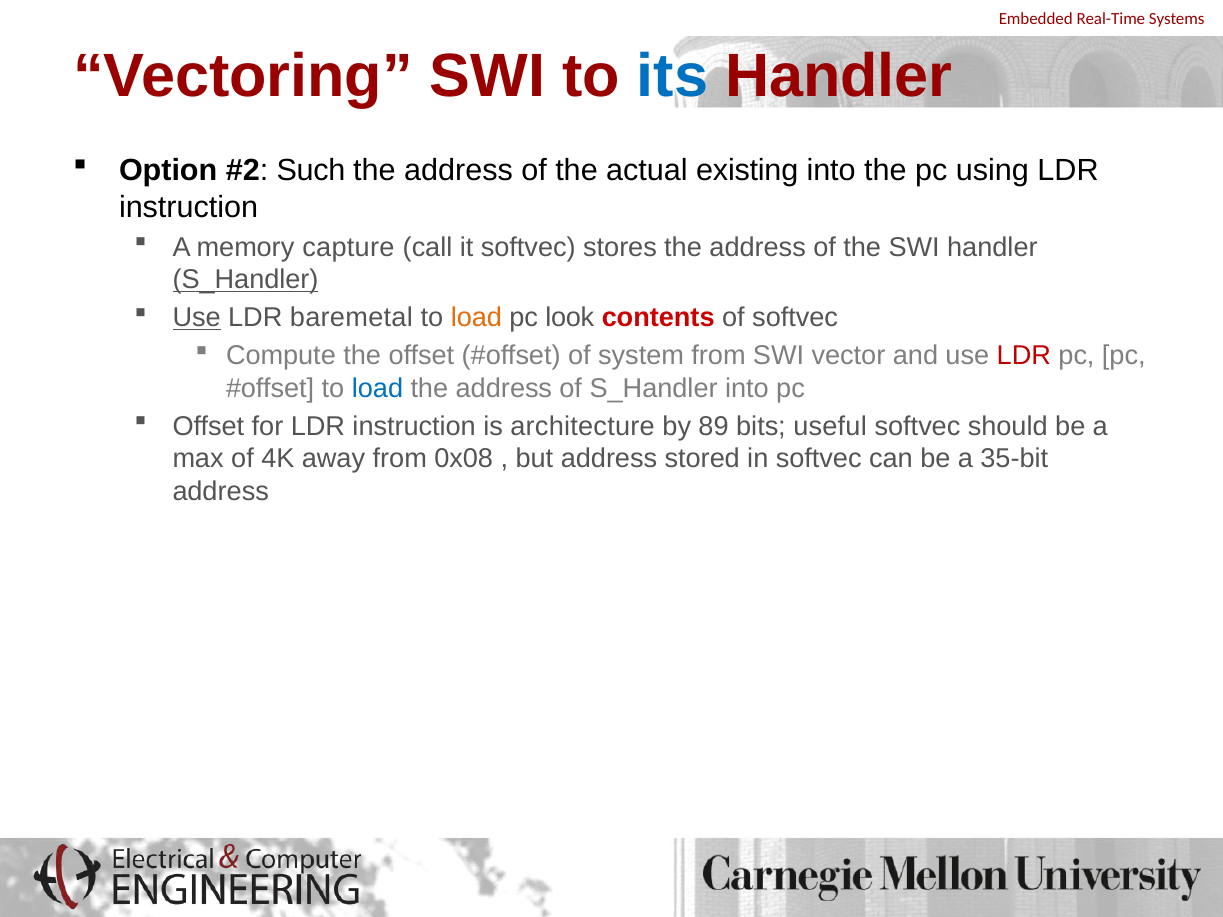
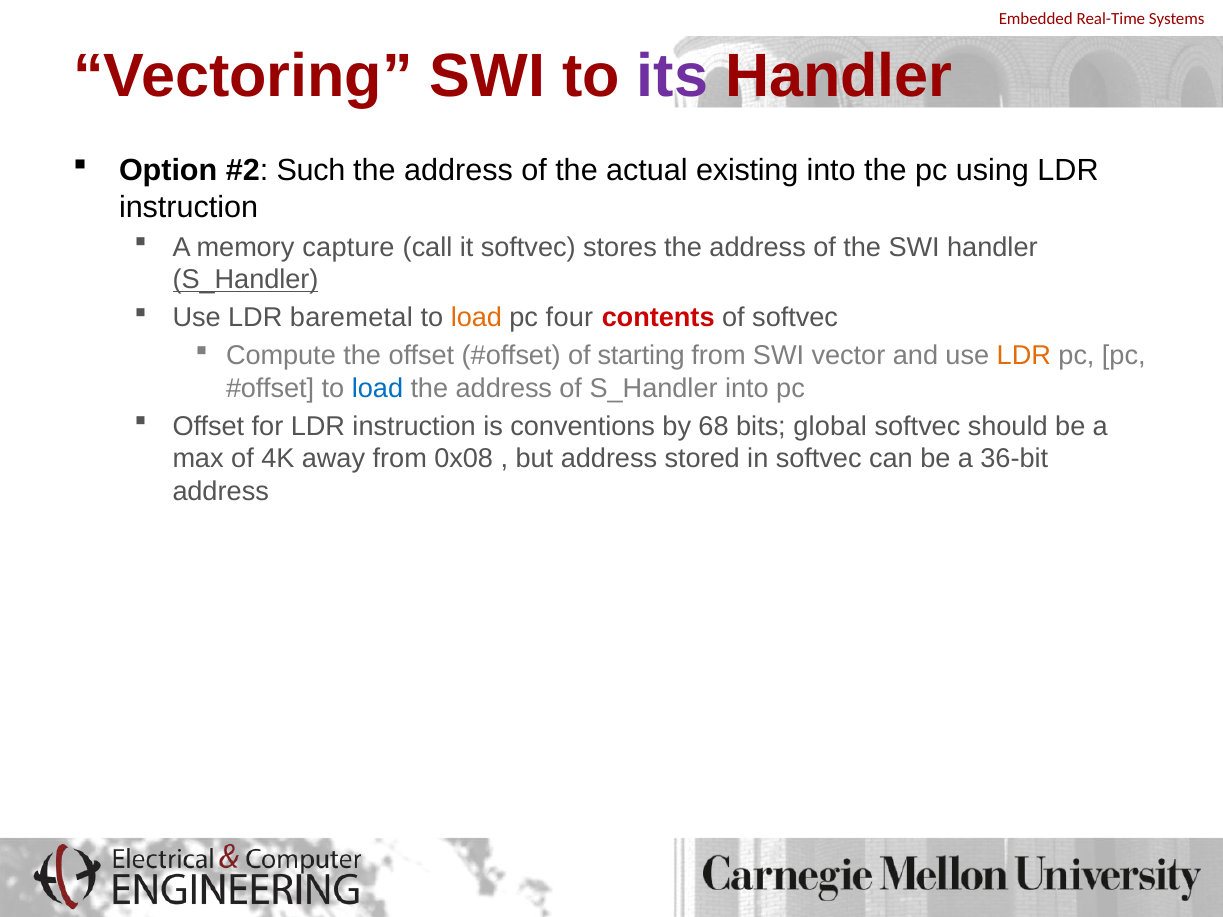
its colour: blue -> purple
Use at (197, 318) underline: present -> none
look: look -> four
system: system -> starting
LDR at (1024, 356) colour: red -> orange
architecture: architecture -> conventions
89: 89 -> 68
useful: useful -> global
35-bit: 35-bit -> 36-bit
